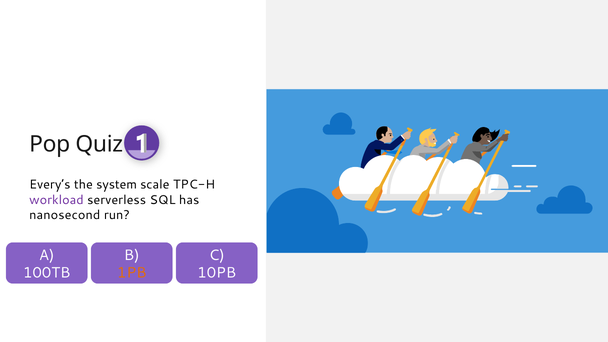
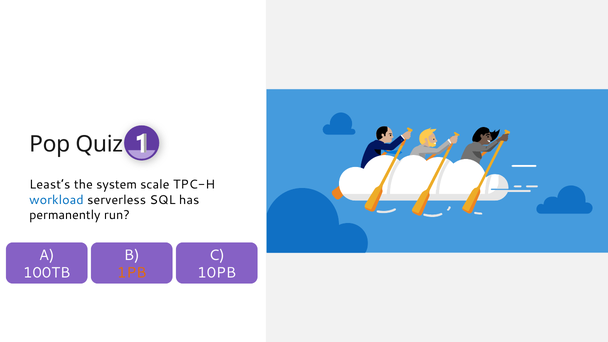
Every’s: Every’s -> Least’s
workload colour: purple -> blue
nanosecond: nanosecond -> permanently
